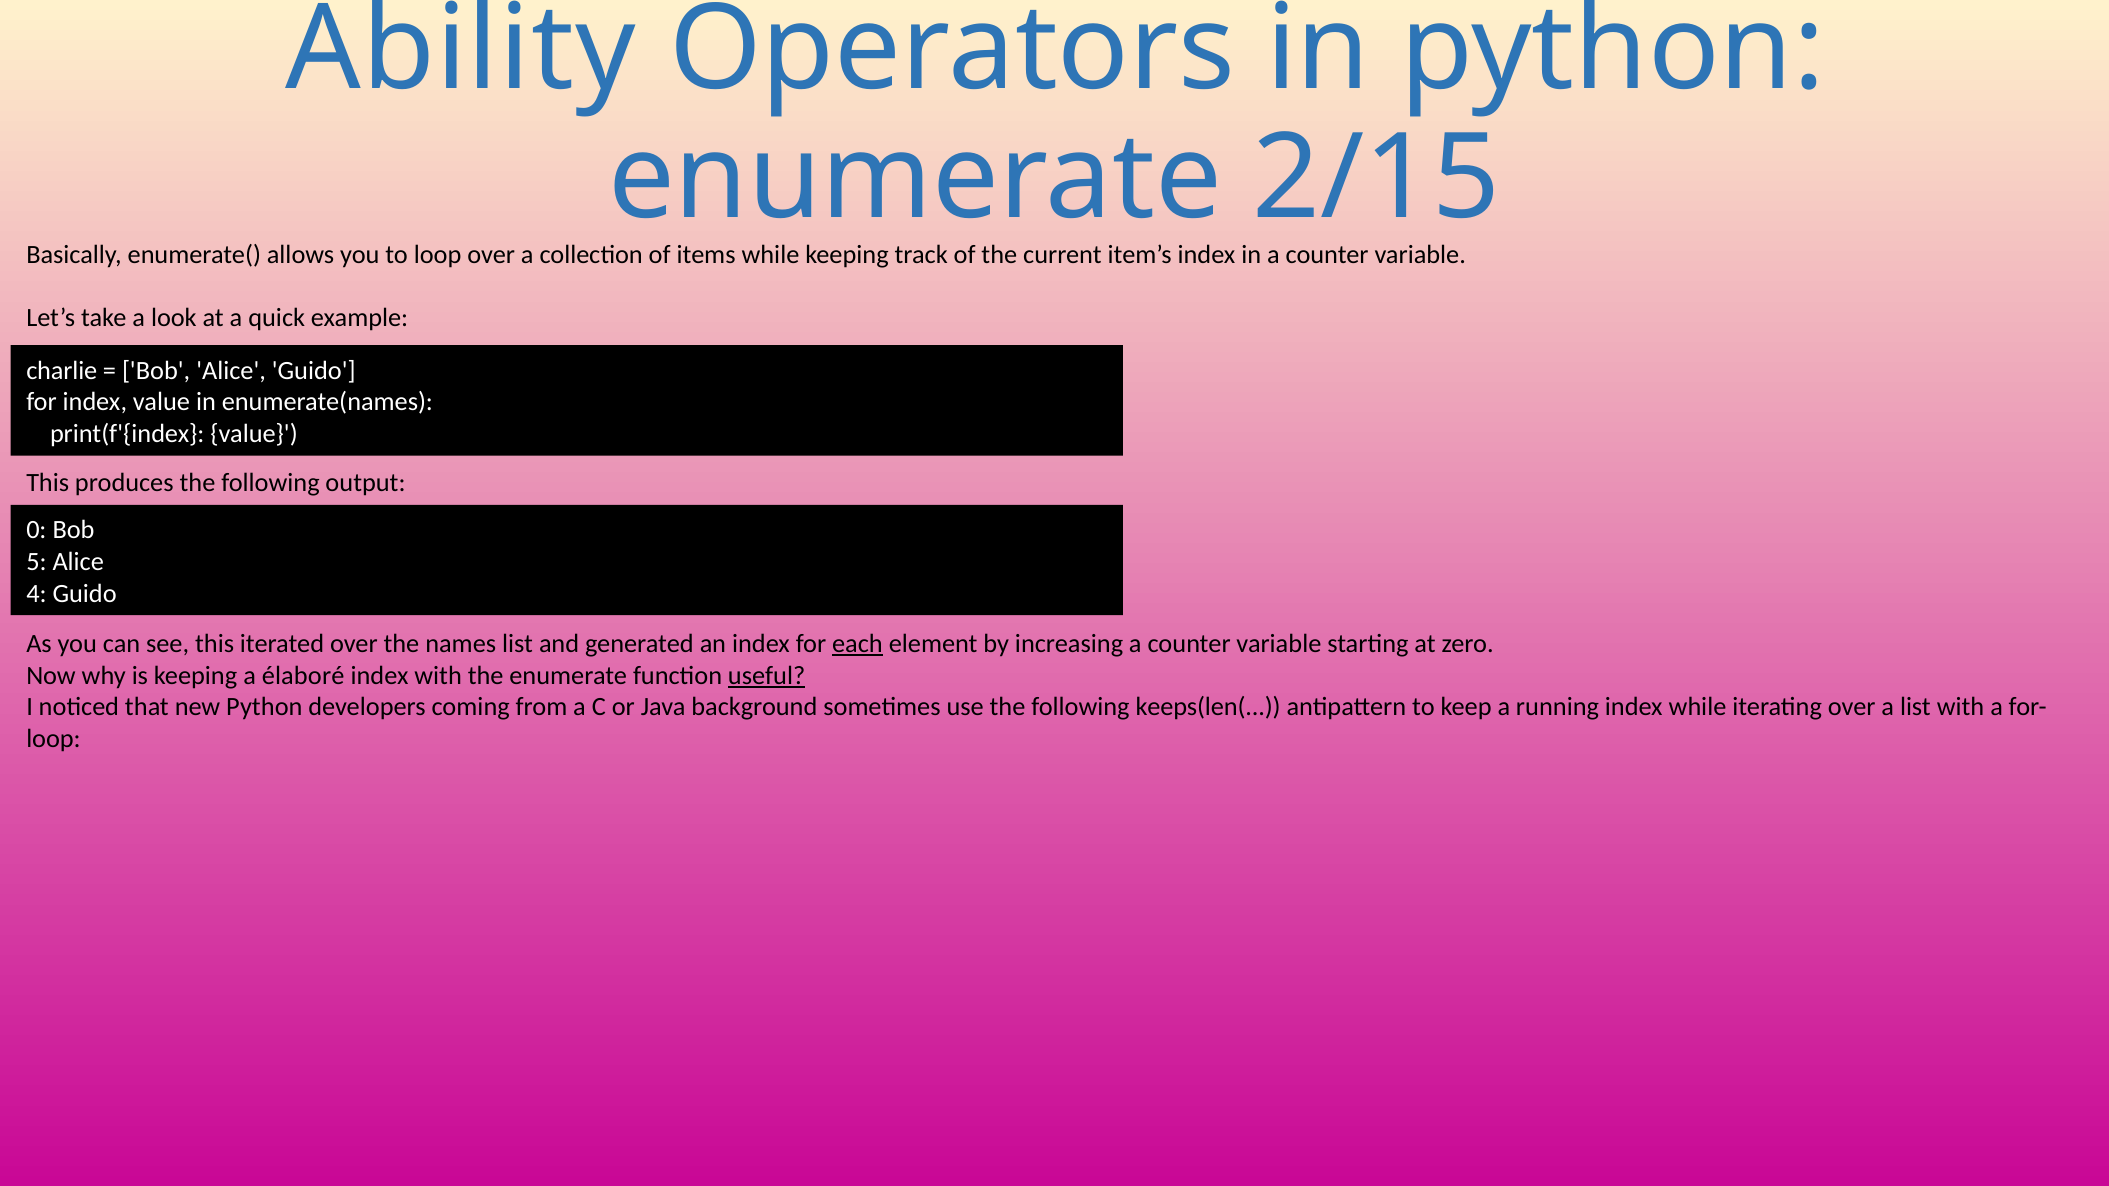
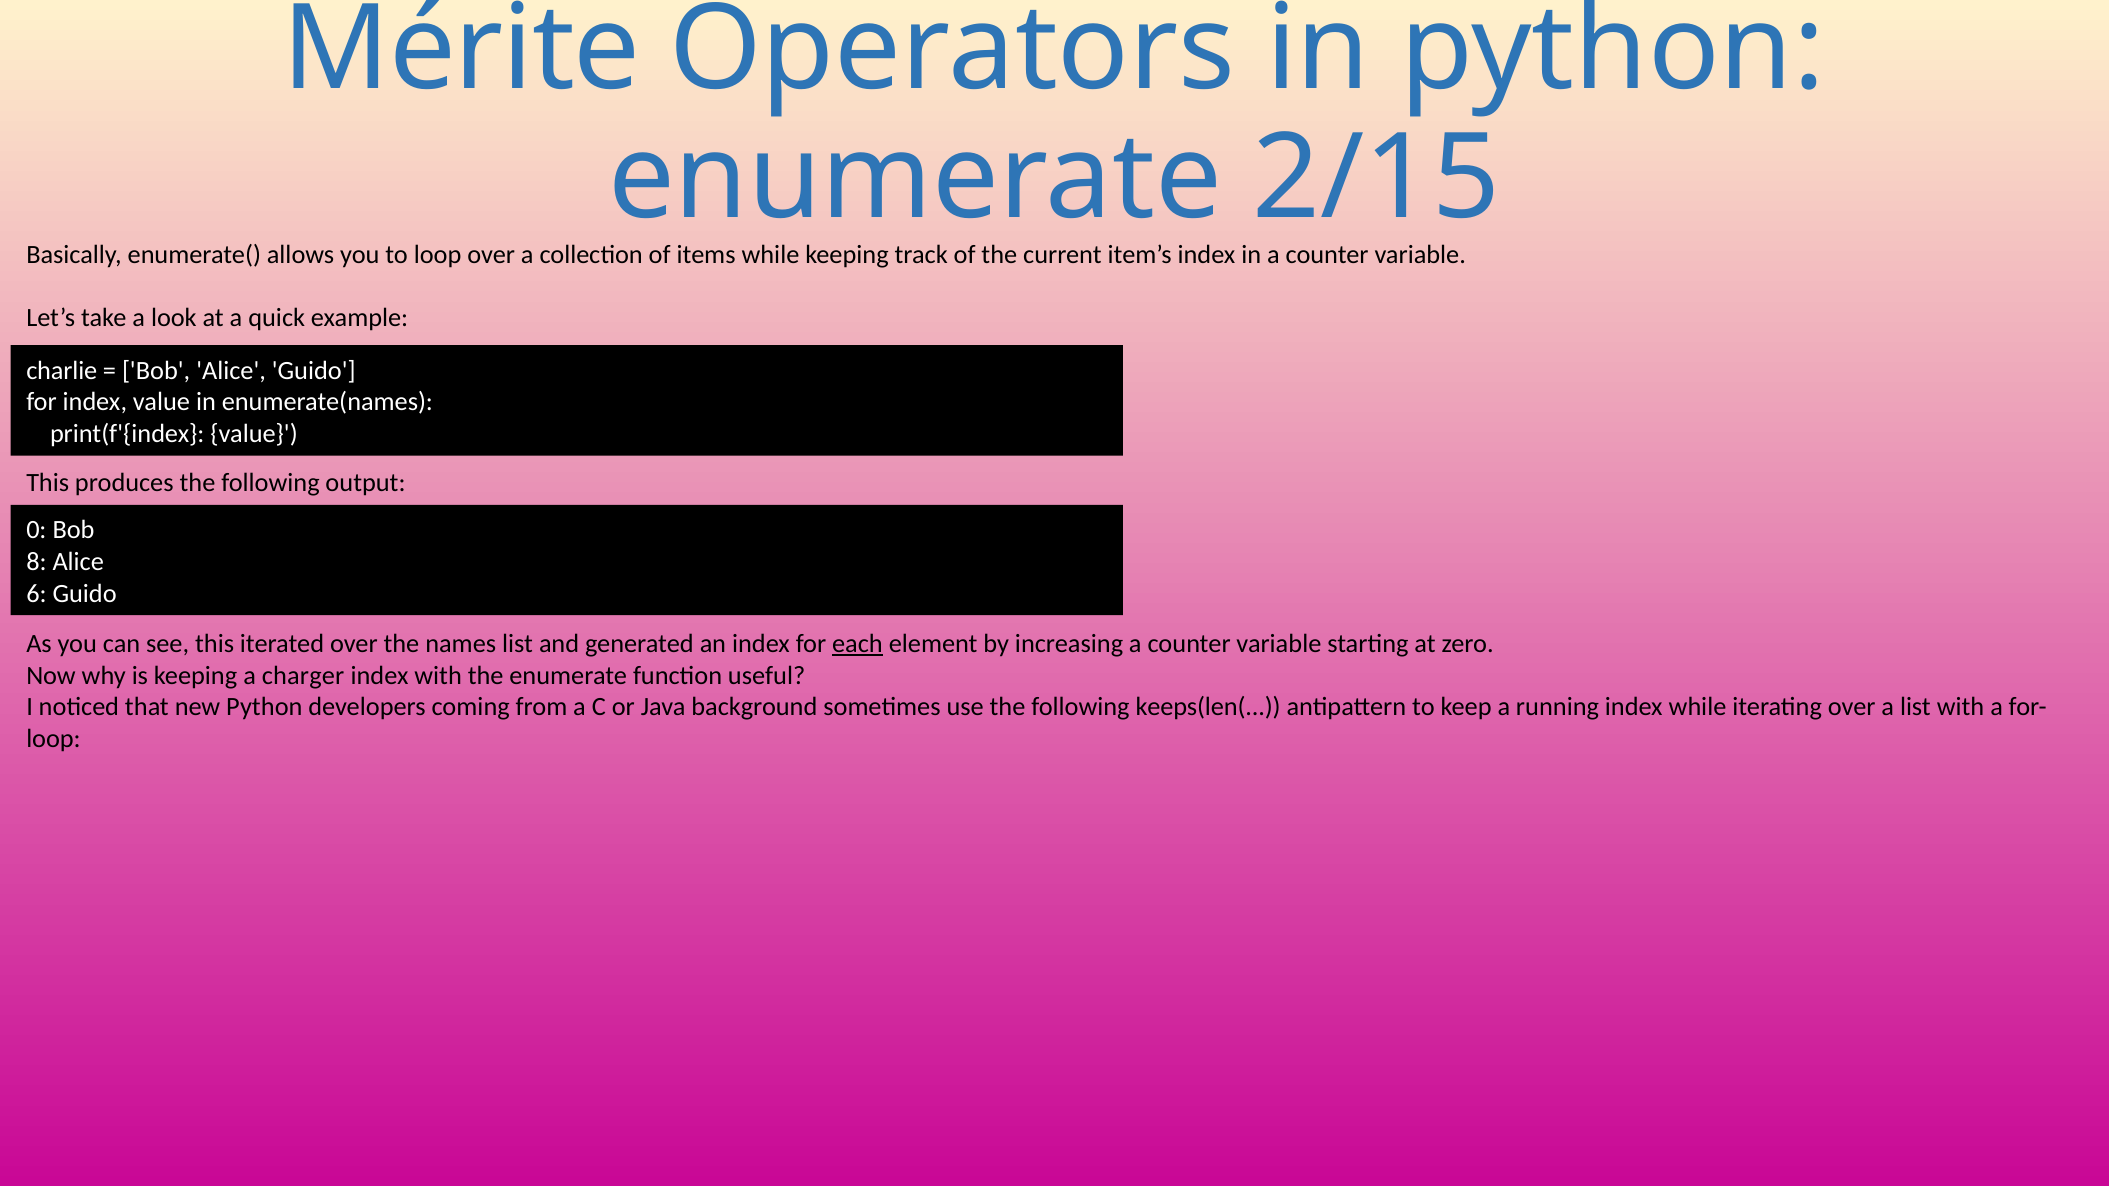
Ability: Ability -> Mérite
5: 5 -> 8
4: 4 -> 6
élaboré: élaboré -> charger
useful underline: present -> none
